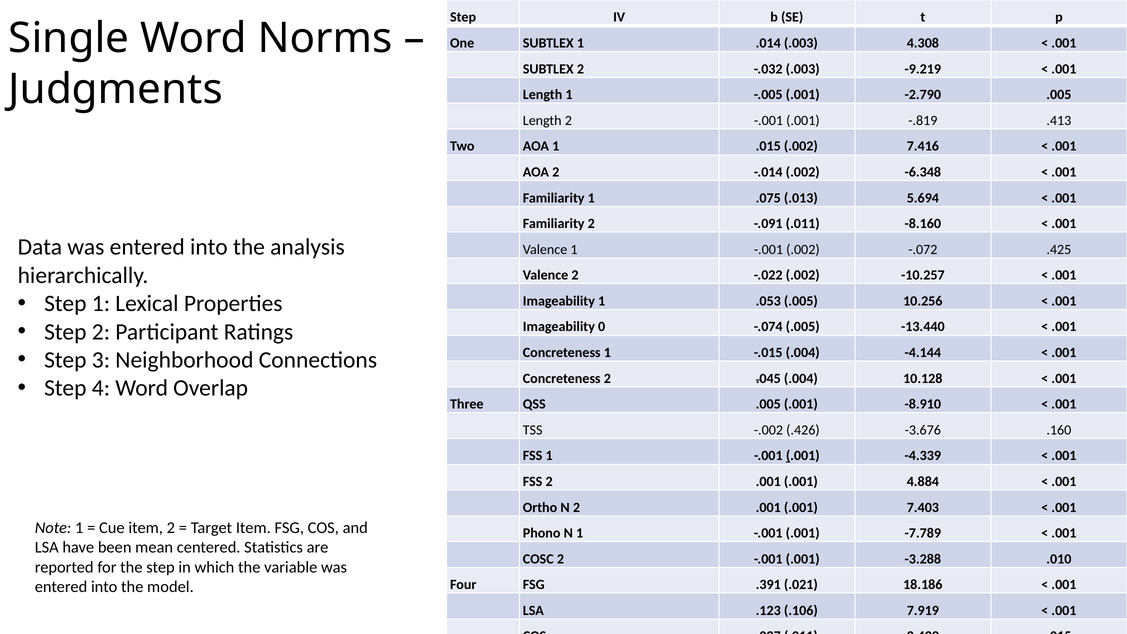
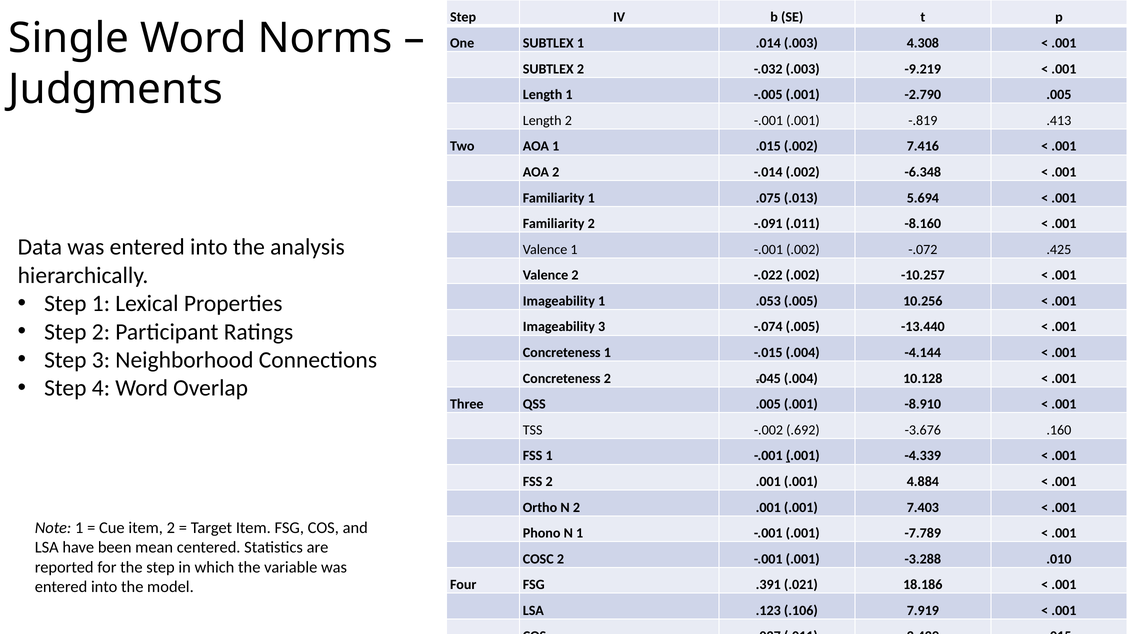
Imageability 0: 0 -> 3
.426: .426 -> .692
